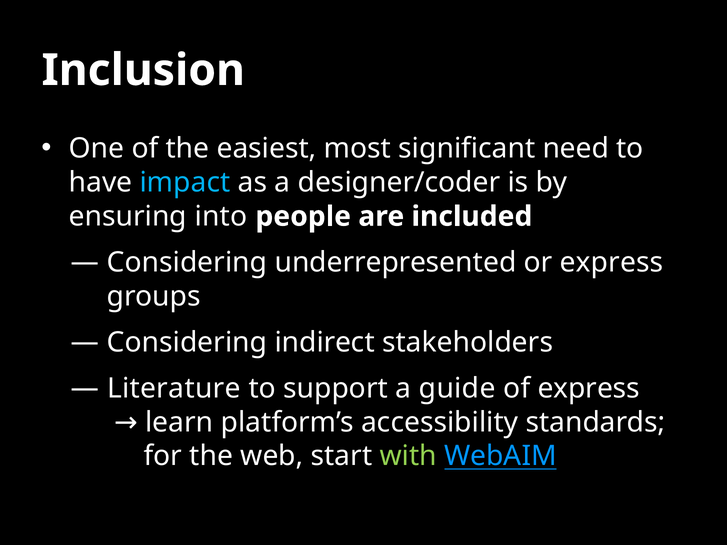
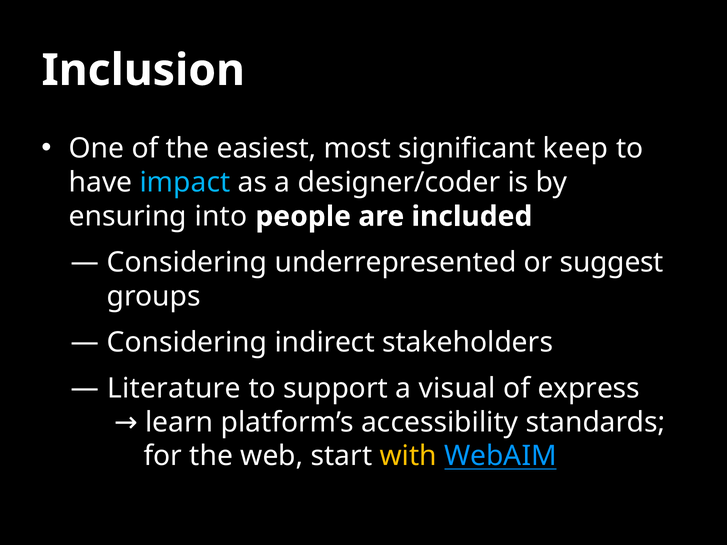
need: need -> keep
or express: express -> suggest
guide: guide -> visual
with colour: light green -> yellow
